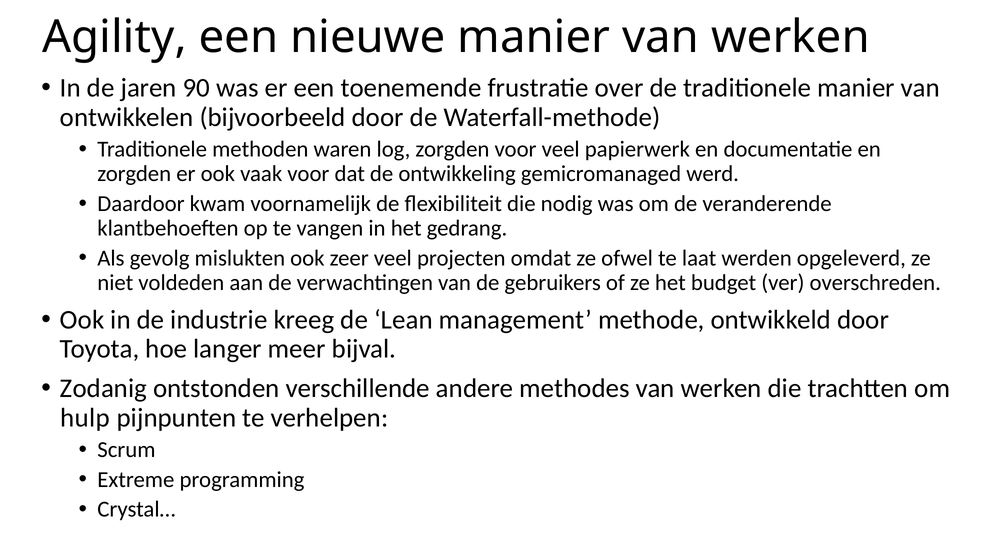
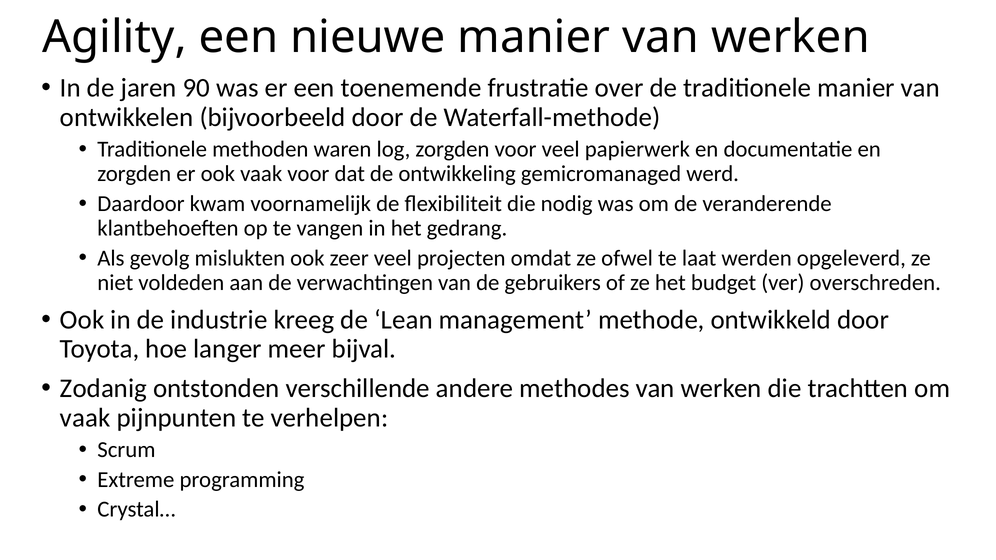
hulp at (85, 418): hulp -> vaak
